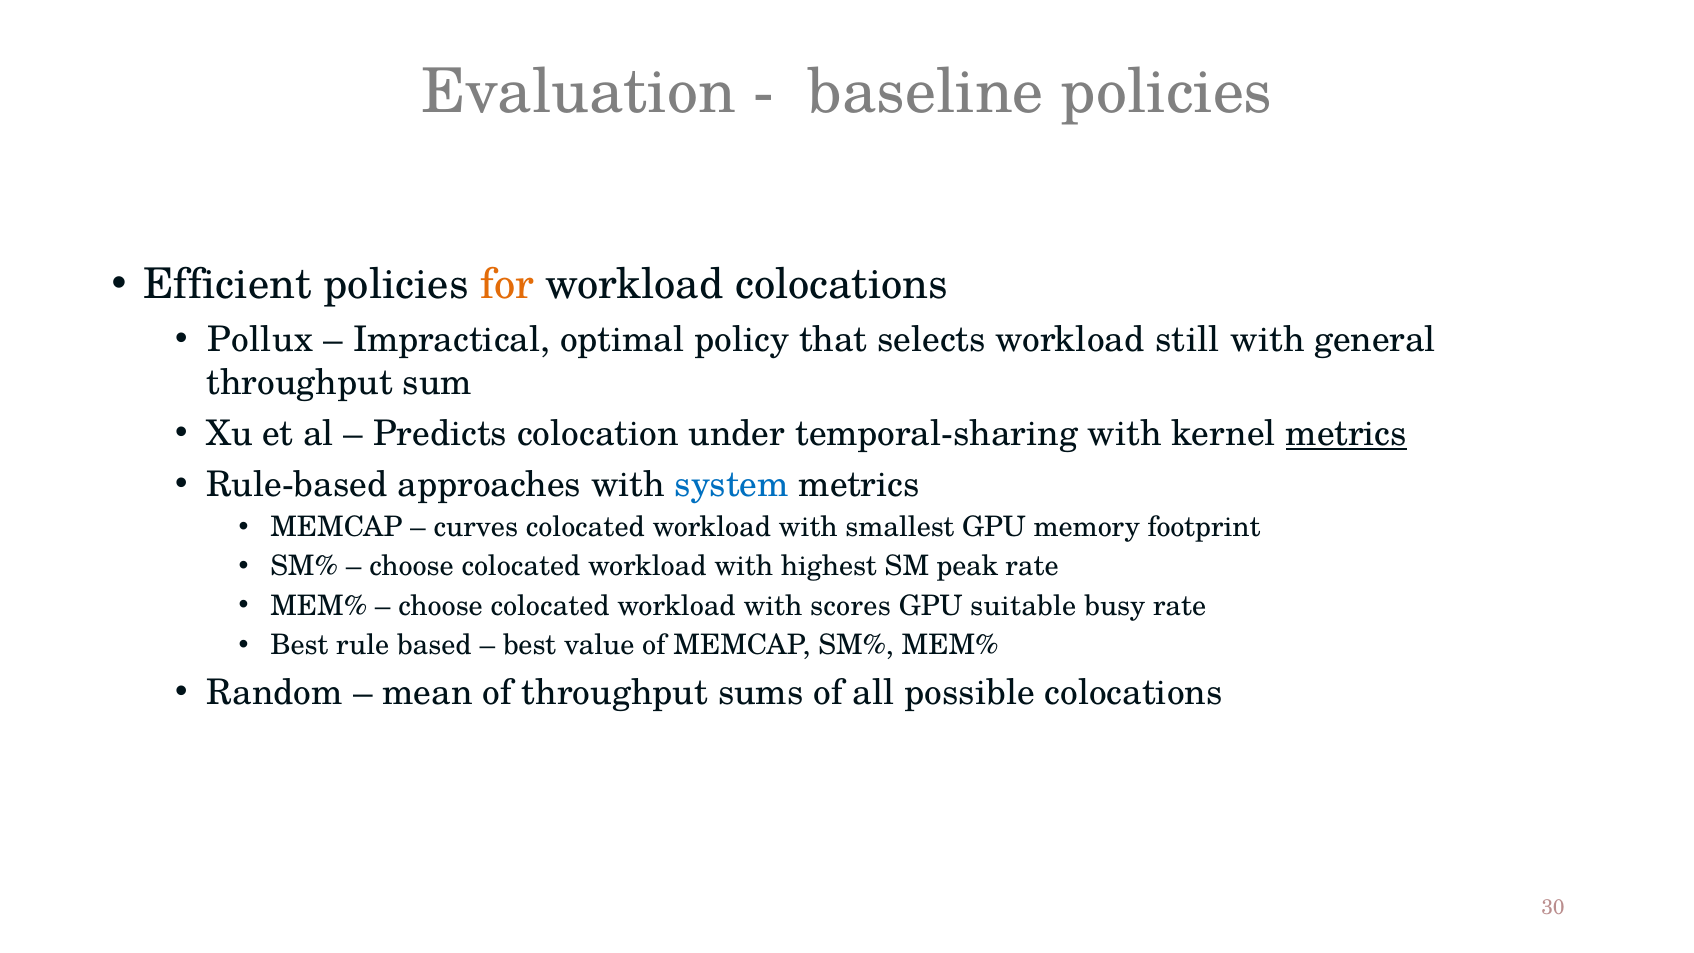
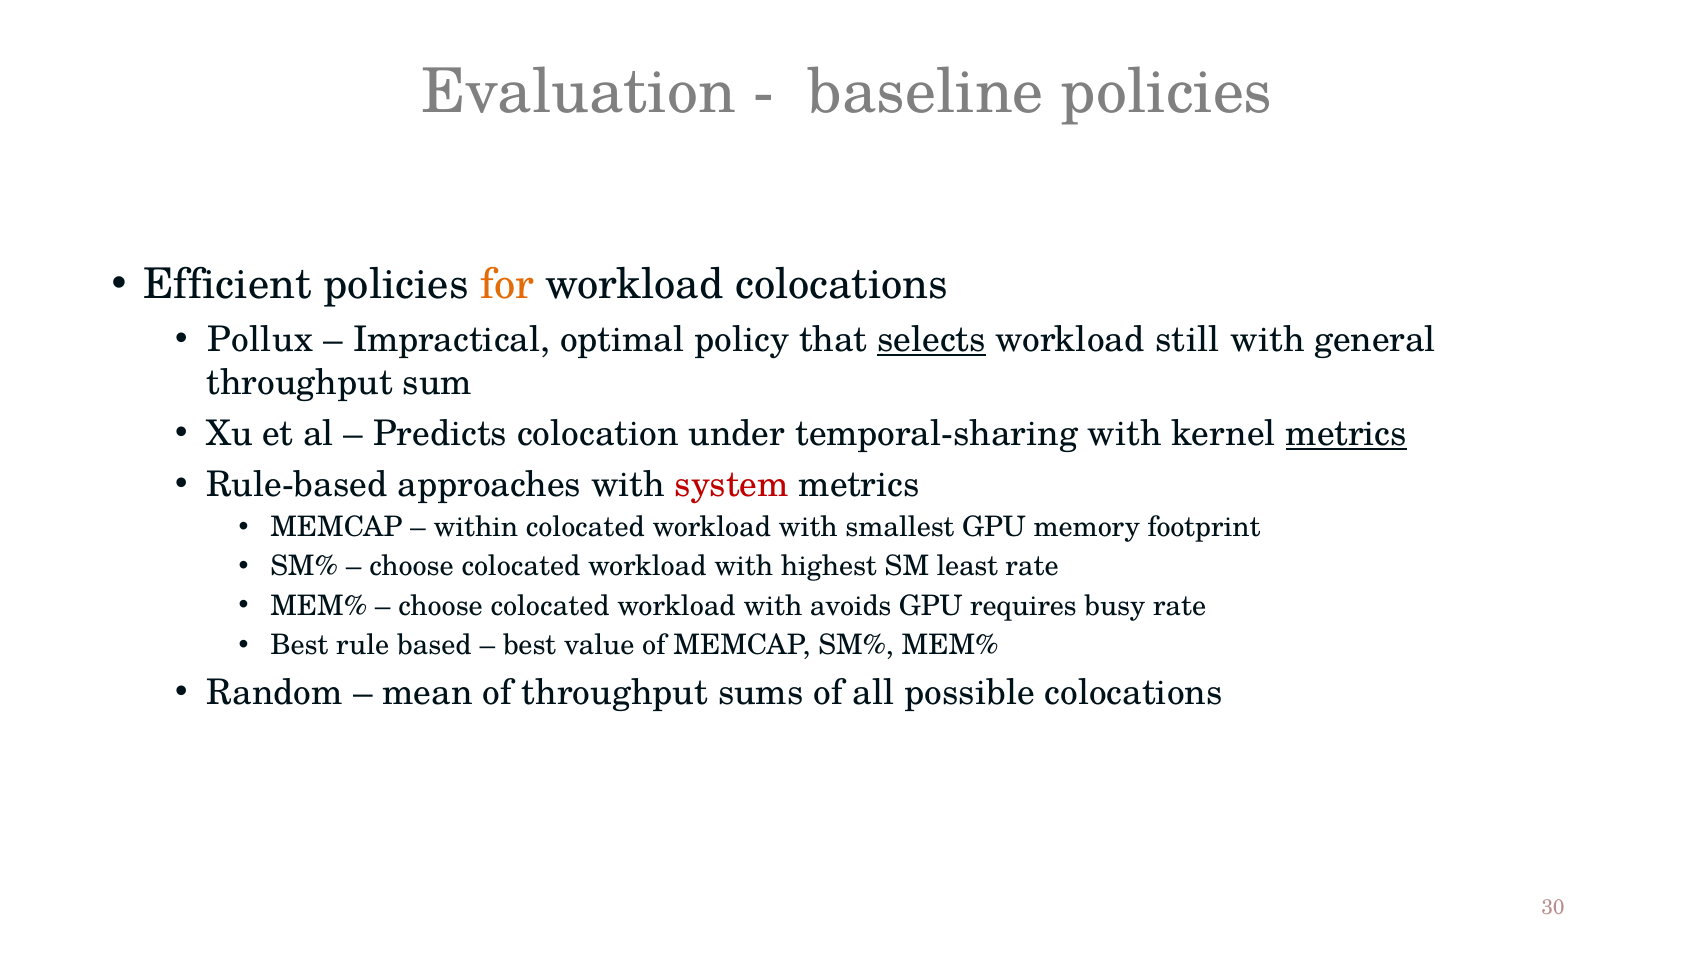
selects underline: none -> present
system colour: blue -> red
curves: curves -> within
peak: peak -> least
scores: scores -> avoids
suitable: suitable -> requires
